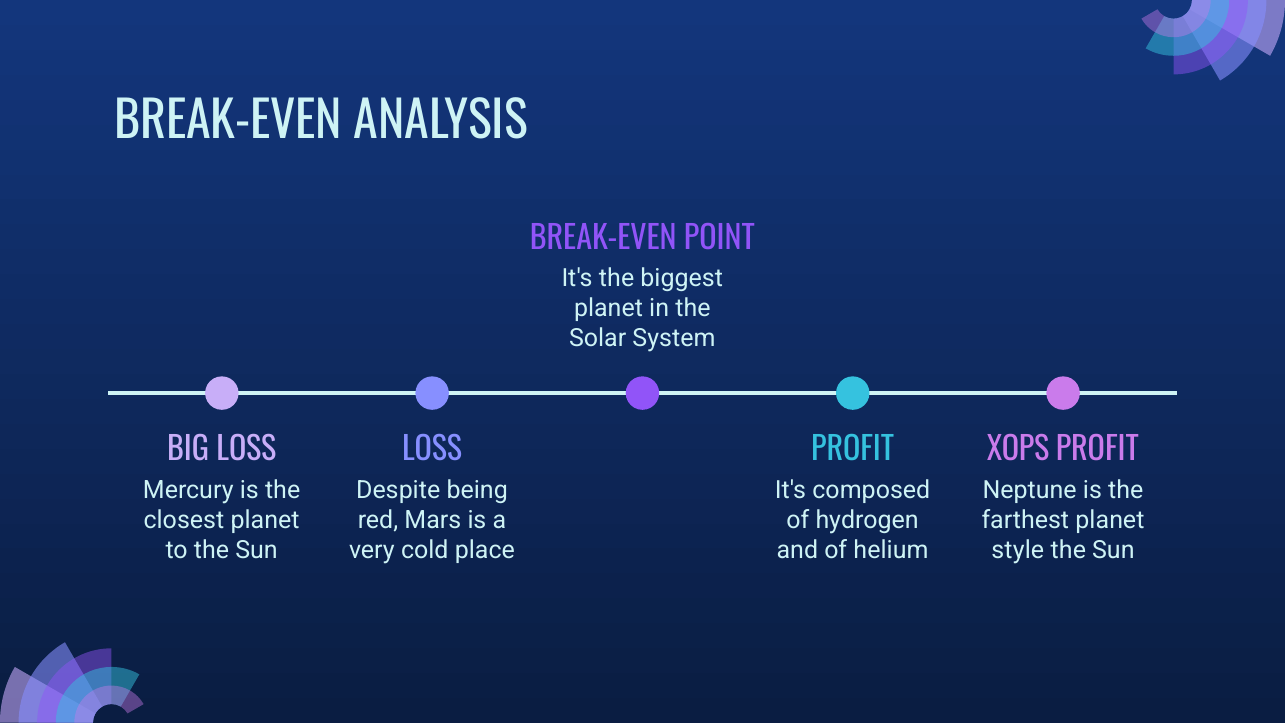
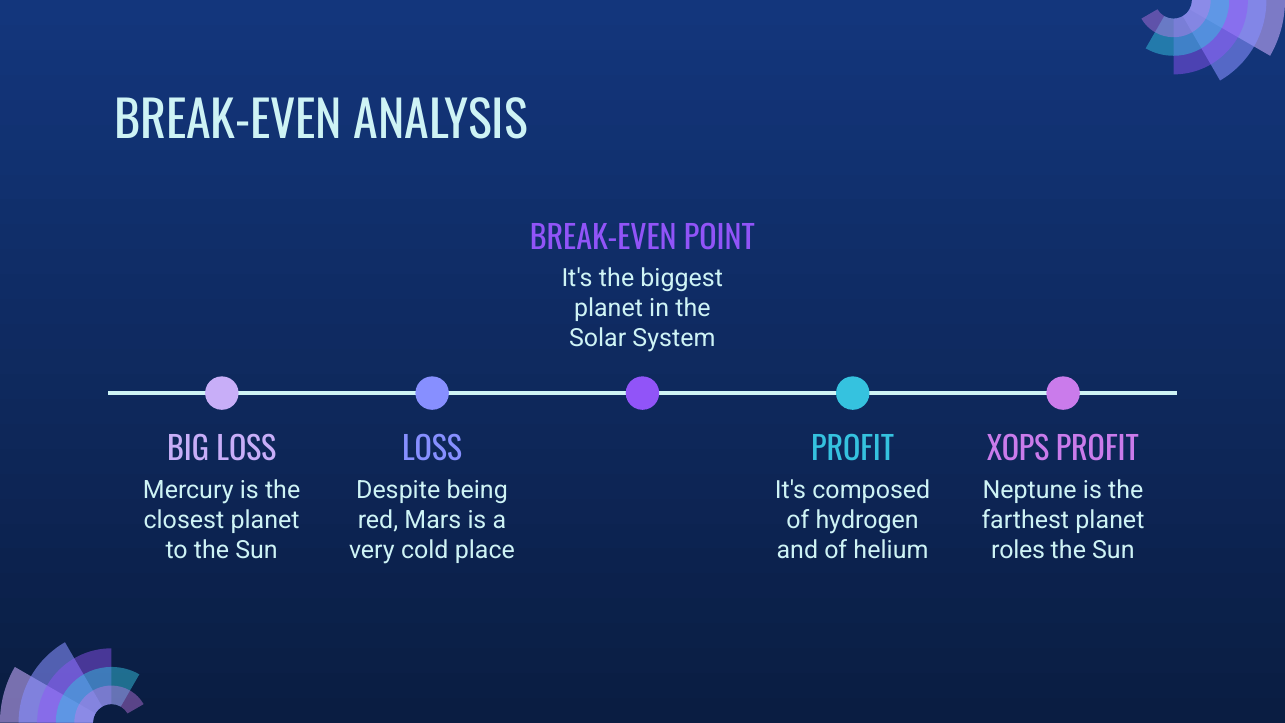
style: style -> roles
